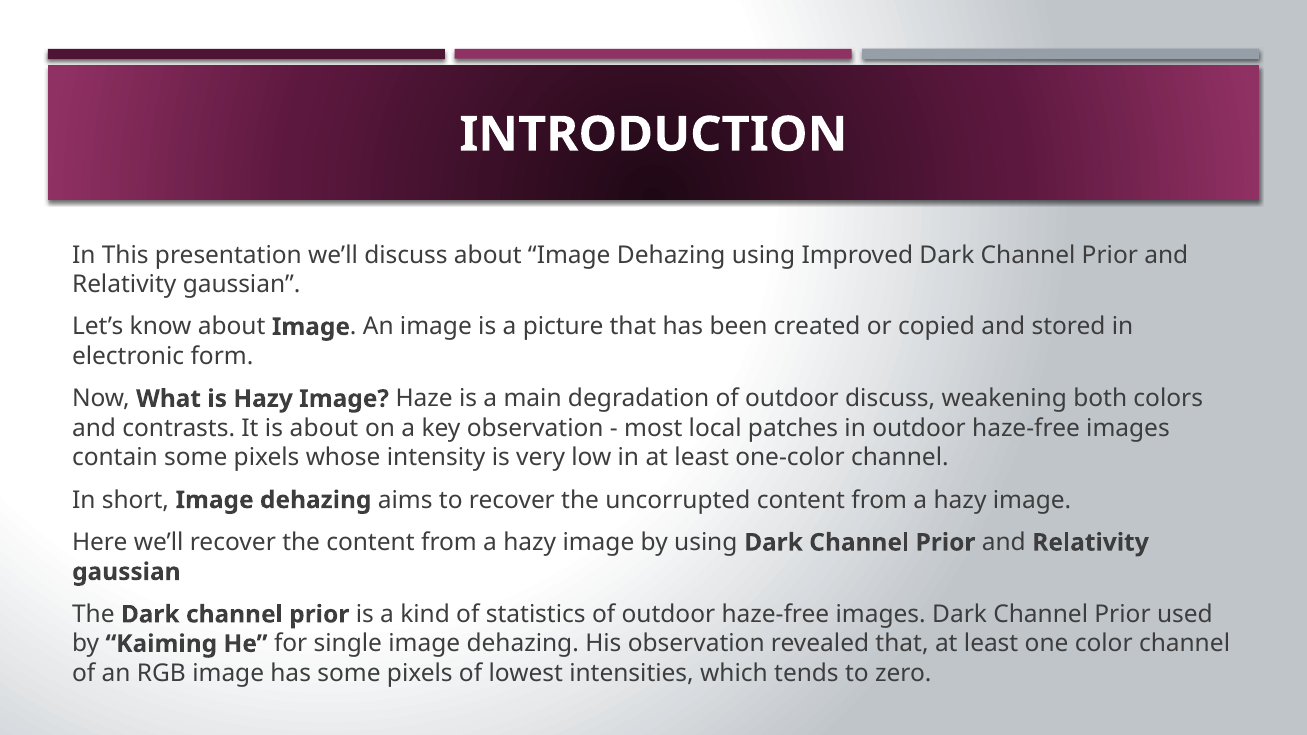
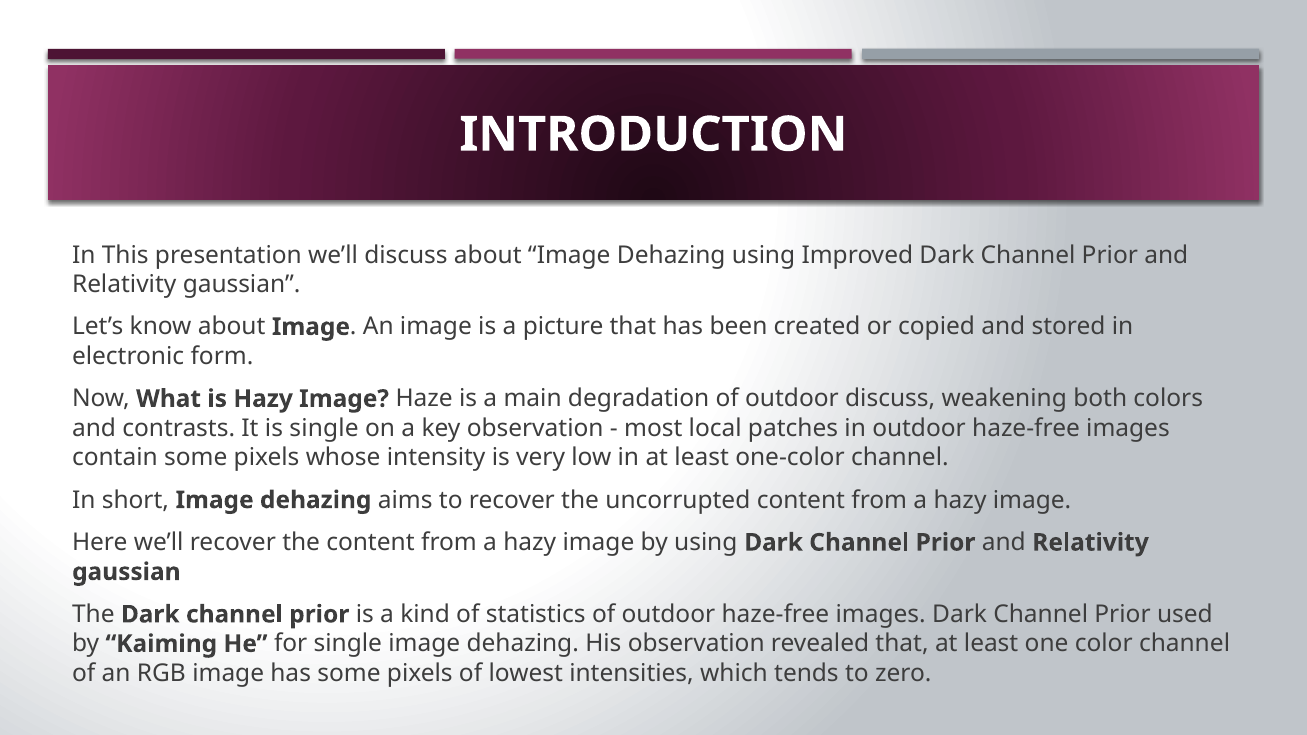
is about: about -> single
